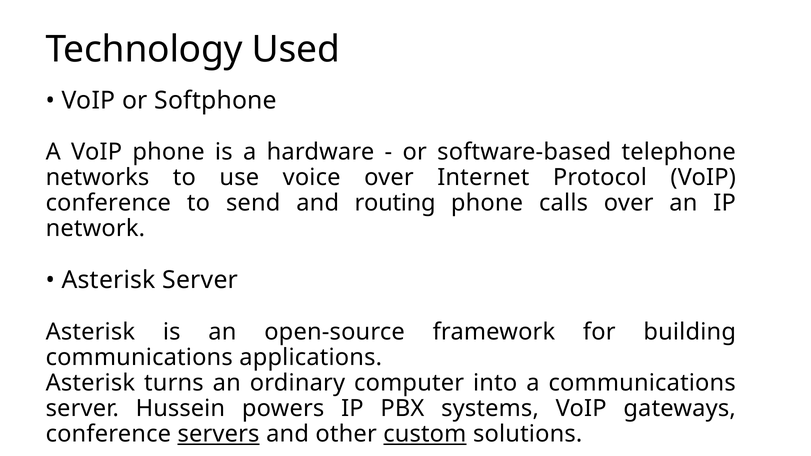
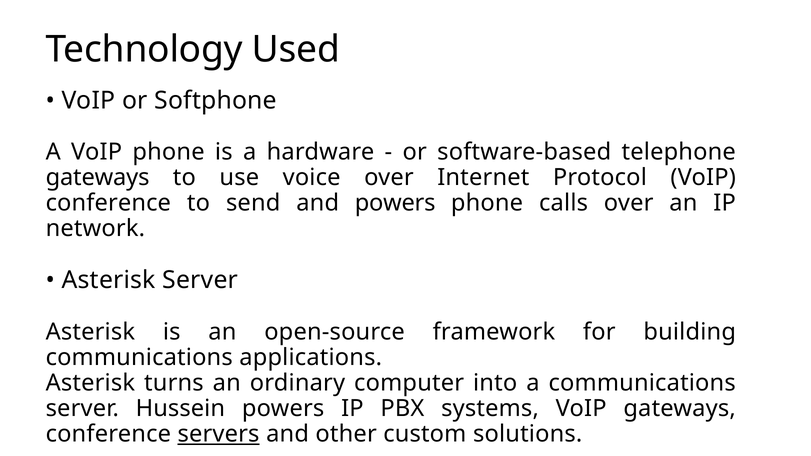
networks at (97, 178): networks -> gateways
and routing: routing -> powers
custom underline: present -> none
